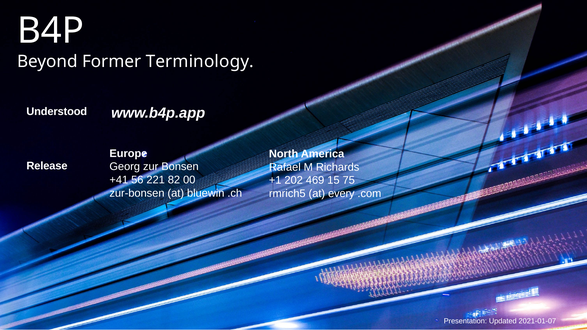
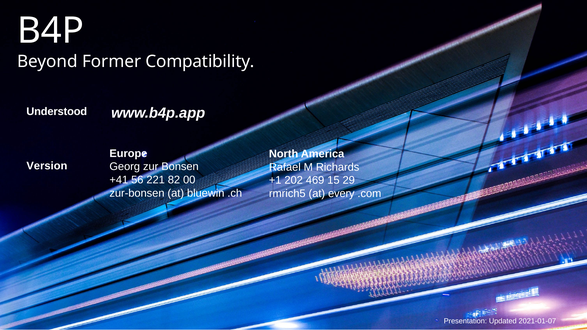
Terminology: Terminology -> Compatibility
Release: Release -> Version
75: 75 -> 29
